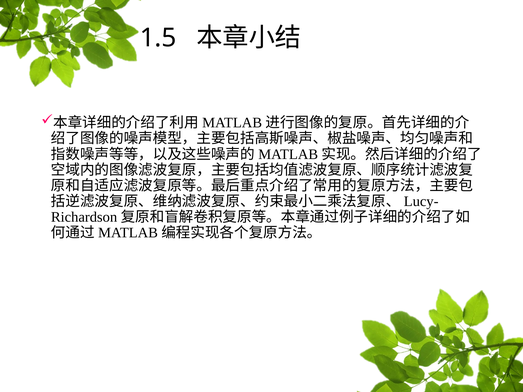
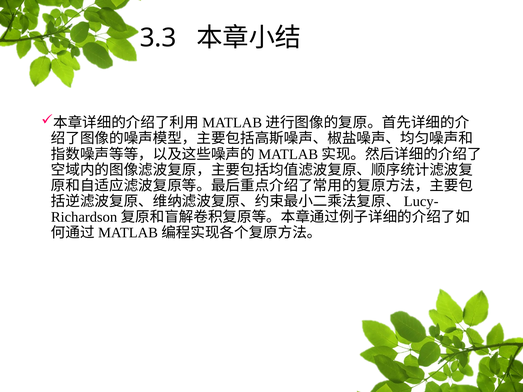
1.5: 1.5 -> 3.3
